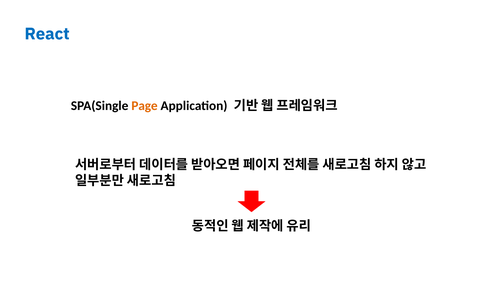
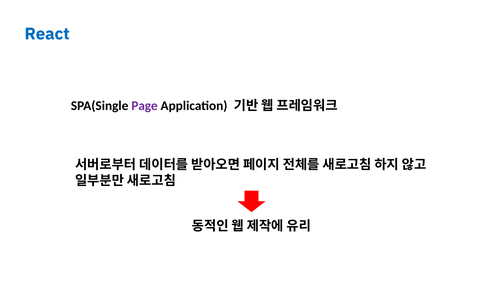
Page colour: orange -> purple
